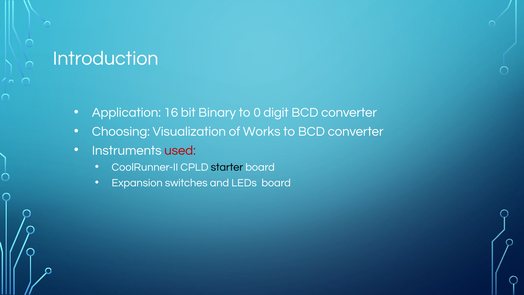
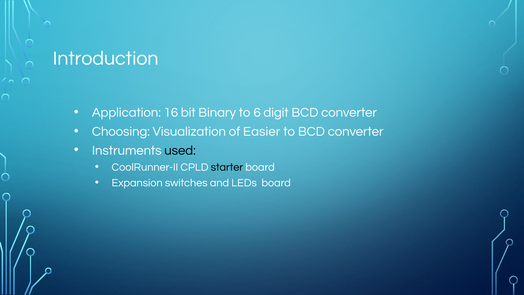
0: 0 -> 6
Works: Works -> Easier
used colour: red -> black
